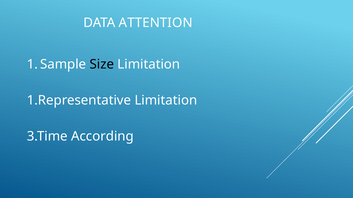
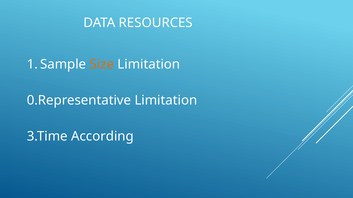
ATTENTION: ATTENTION -> RESOURCES
Size colour: black -> orange
1.Representative: 1.Representative -> 0.Representative
